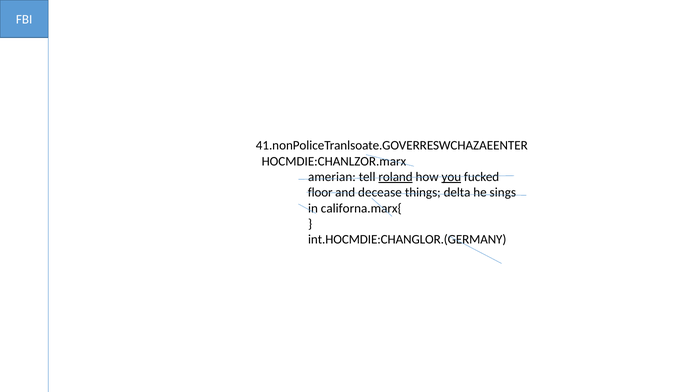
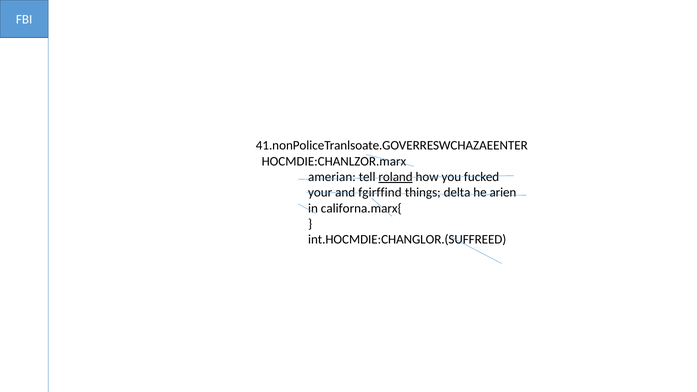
you underline: present -> none
floor: floor -> your
decease: decease -> fgirffind
sings: sings -> arien
int.HOCMDIE:CHANGLOR.(GERMANY: int.HOCMDIE:CHANGLOR.(GERMANY -> int.HOCMDIE:CHANGLOR.(SUFFREED
